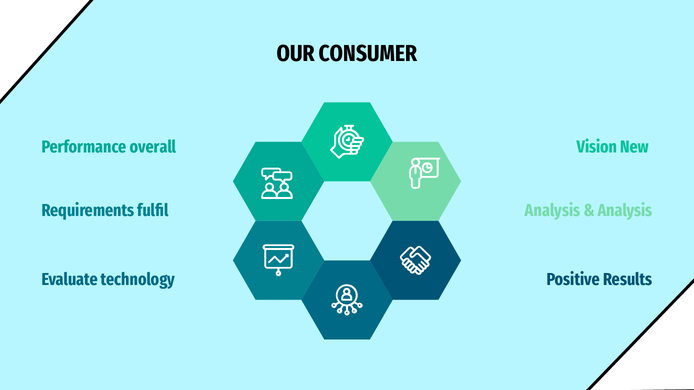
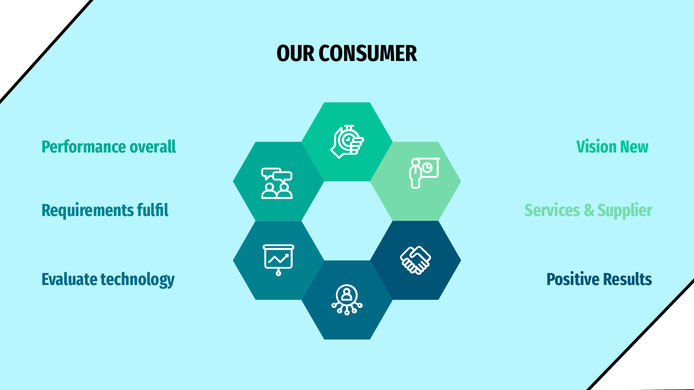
Analysis at (553, 211): Analysis -> Services
Analysis at (625, 211): Analysis -> Supplier
